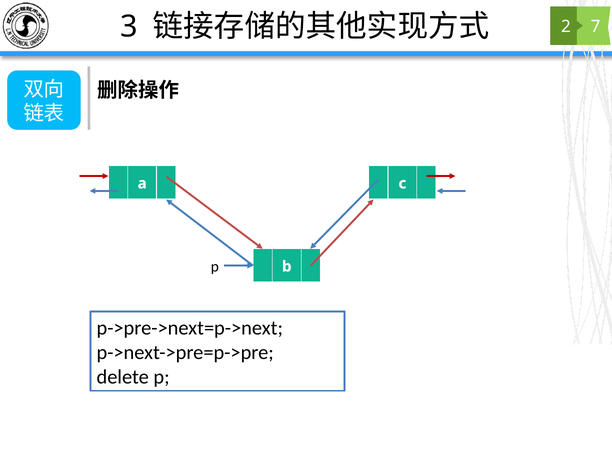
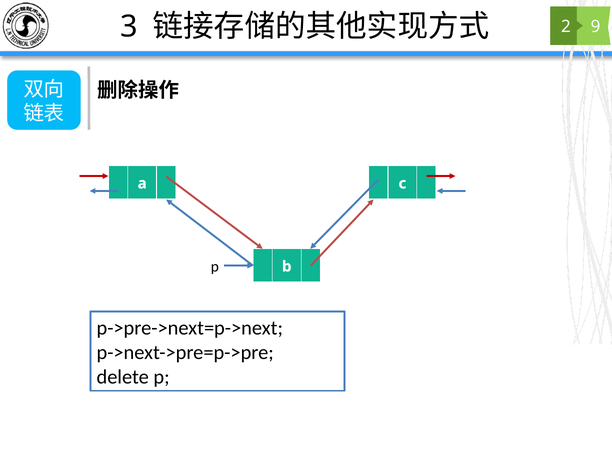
7: 7 -> 9
